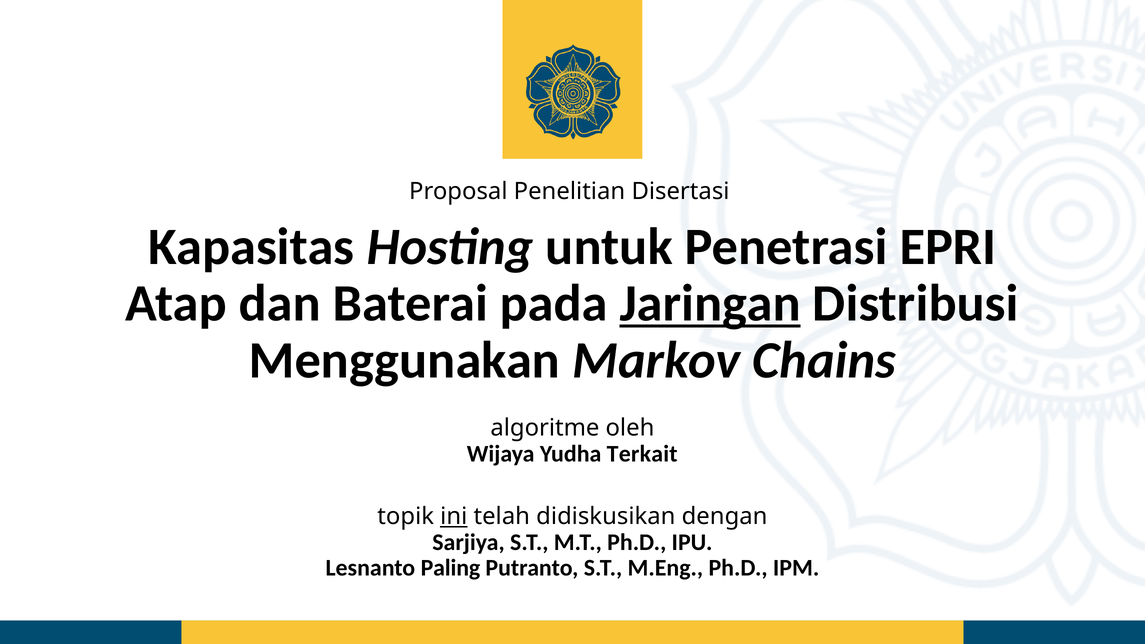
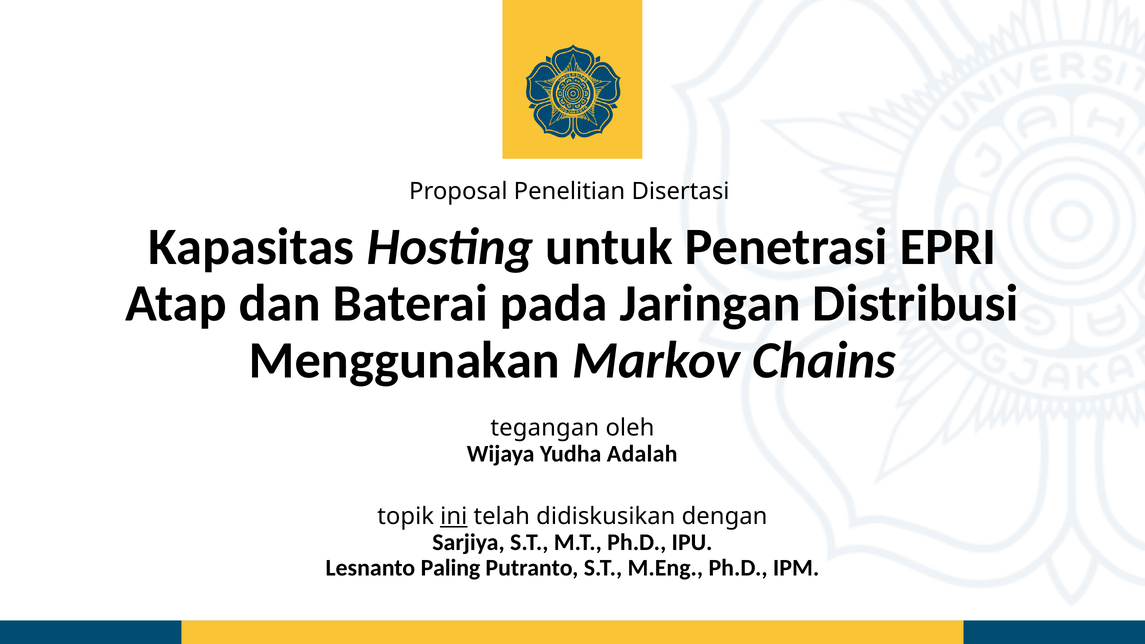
Jaringan underline: present -> none
algoritme: algoritme -> tegangan
Terkait: Terkait -> Adalah
